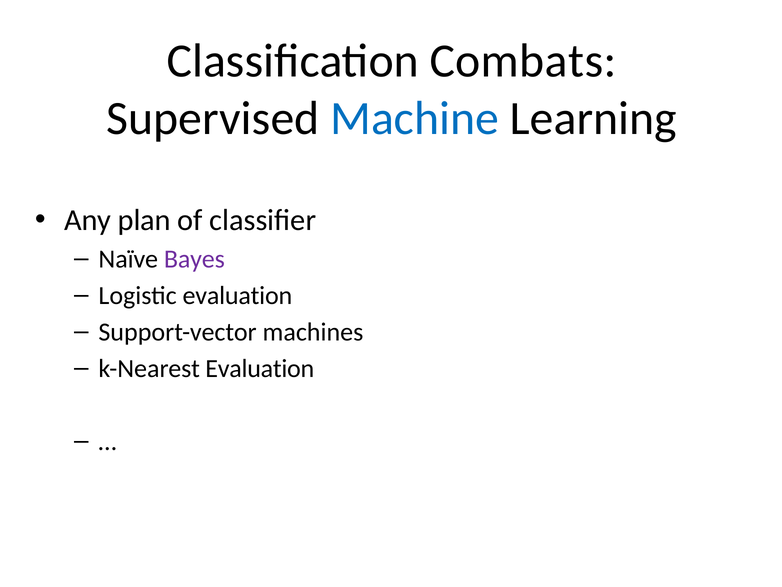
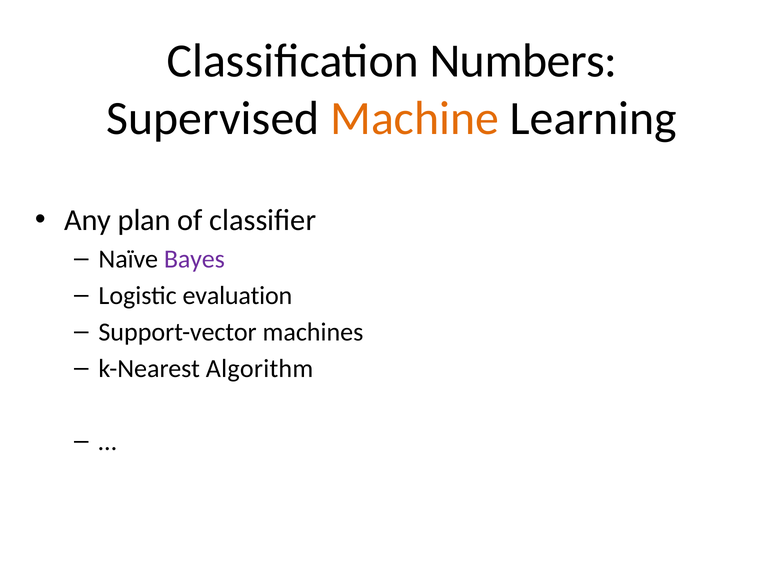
Combats: Combats -> Numbers
Machine colour: blue -> orange
k-Nearest Evaluation: Evaluation -> Algorithm
